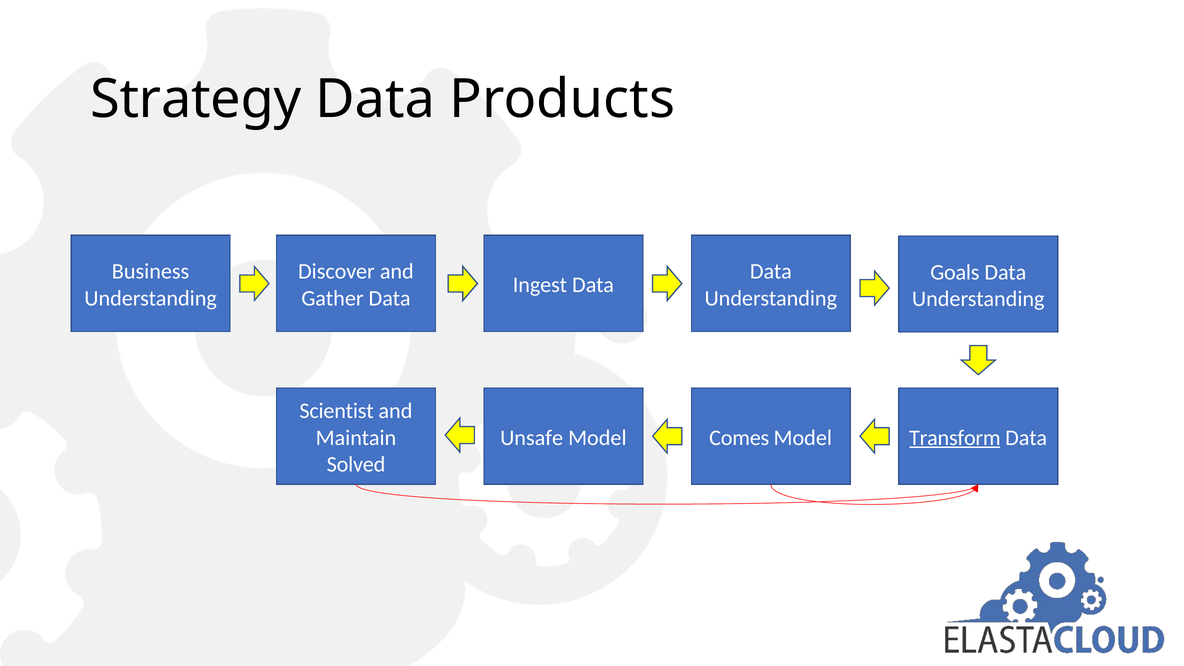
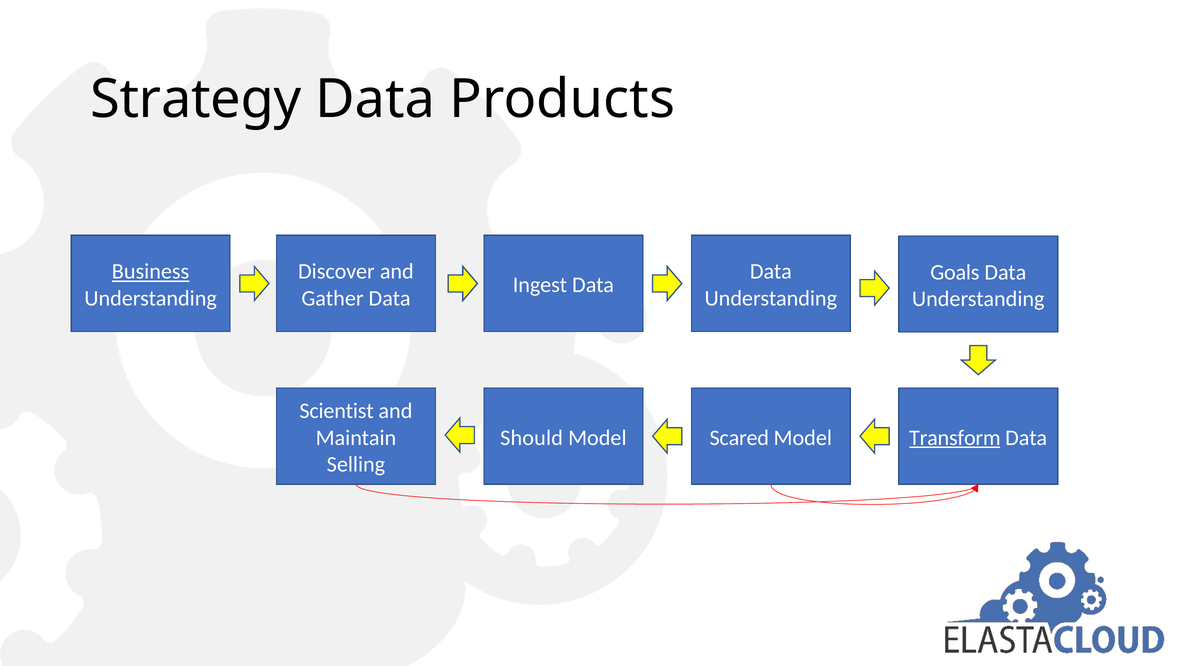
Business underline: none -> present
Unsafe: Unsafe -> Should
Comes: Comes -> Scared
Solved: Solved -> Selling
